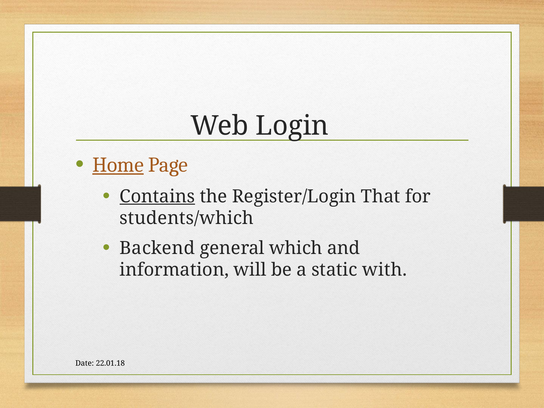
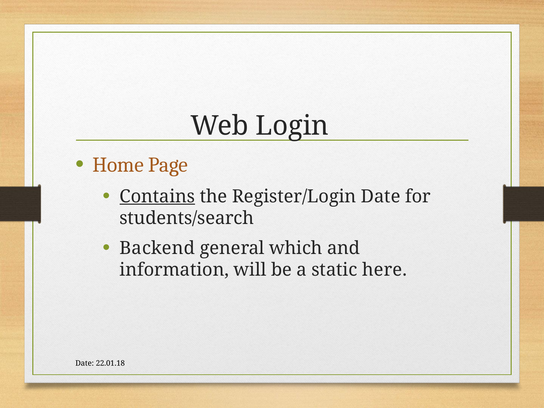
Home underline: present -> none
Register/Login That: That -> Date
students/which: students/which -> students/search
with: with -> here
